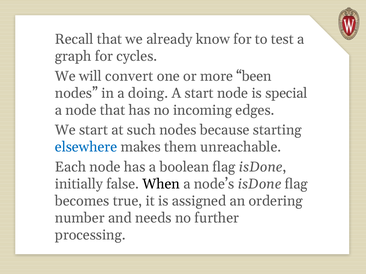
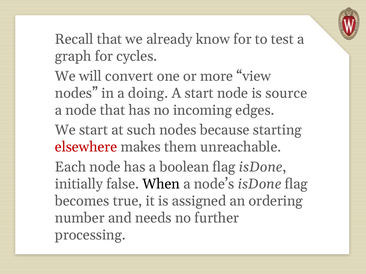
been: been -> view
special: special -> source
elsewhere colour: blue -> red
